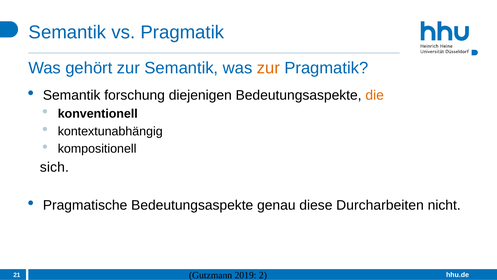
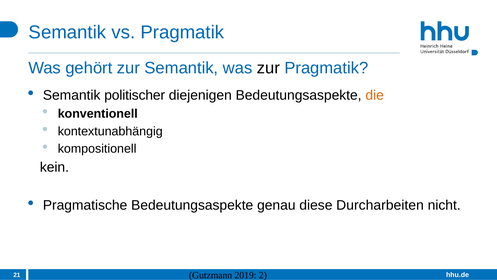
zur at (268, 68) colour: orange -> black
forschung: forschung -> politischer
sich: sich -> kein
